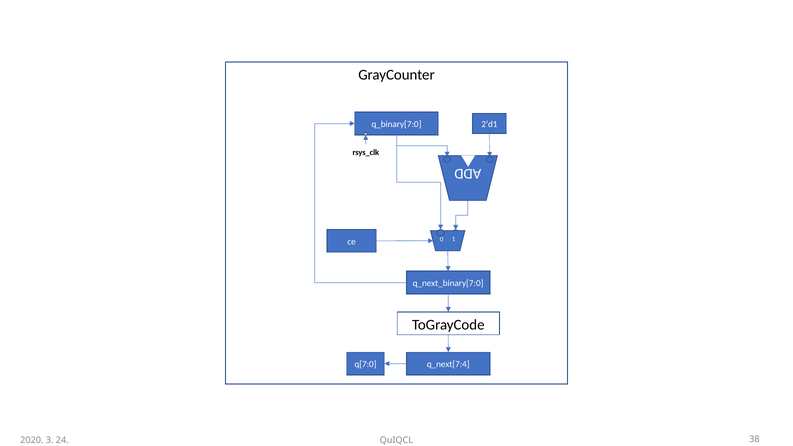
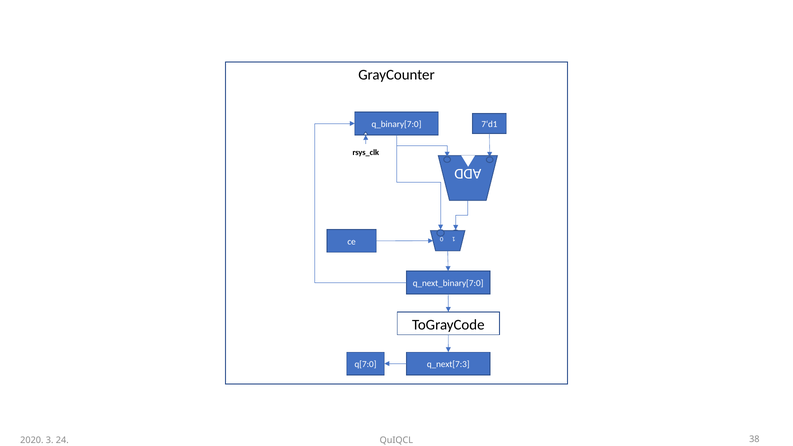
2‘d1: 2‘d1 -> 7‘d1
q_next[7:4: q_next[7:4 -> q_next[7:3
